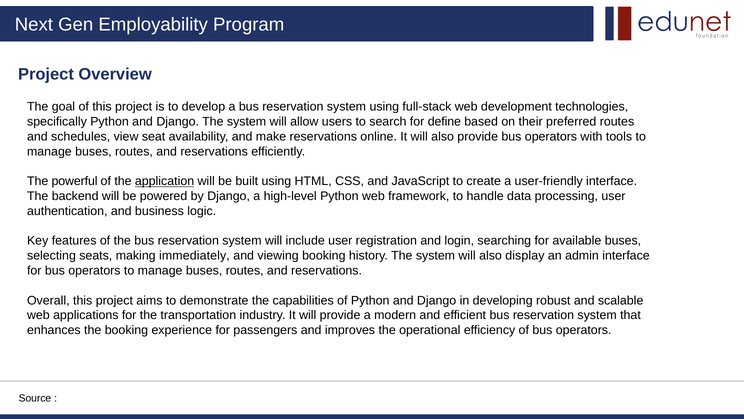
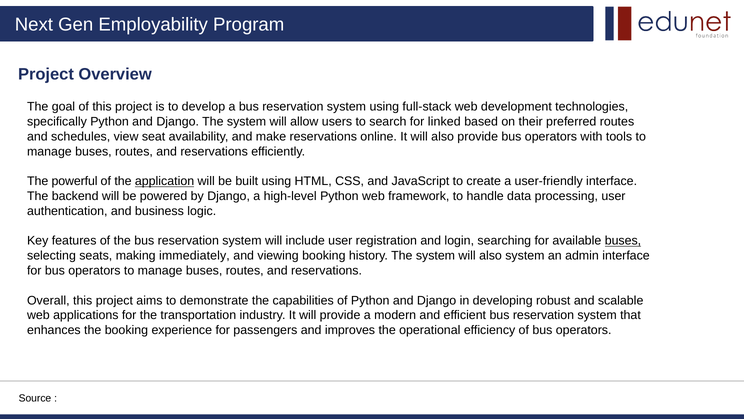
define: define -> linked
buses at (623, 241) underline: none -> present
also display: display -> system
